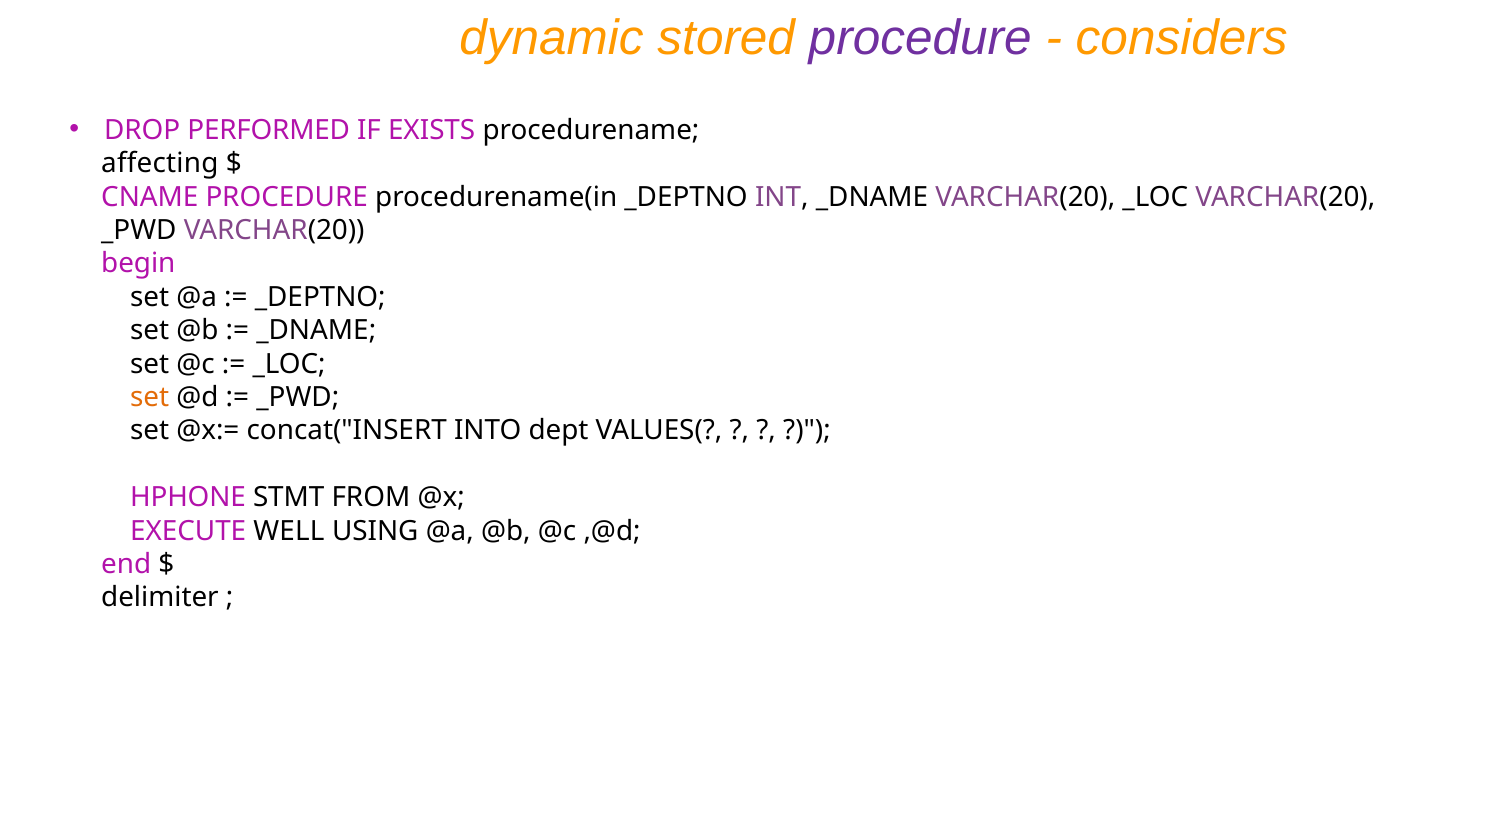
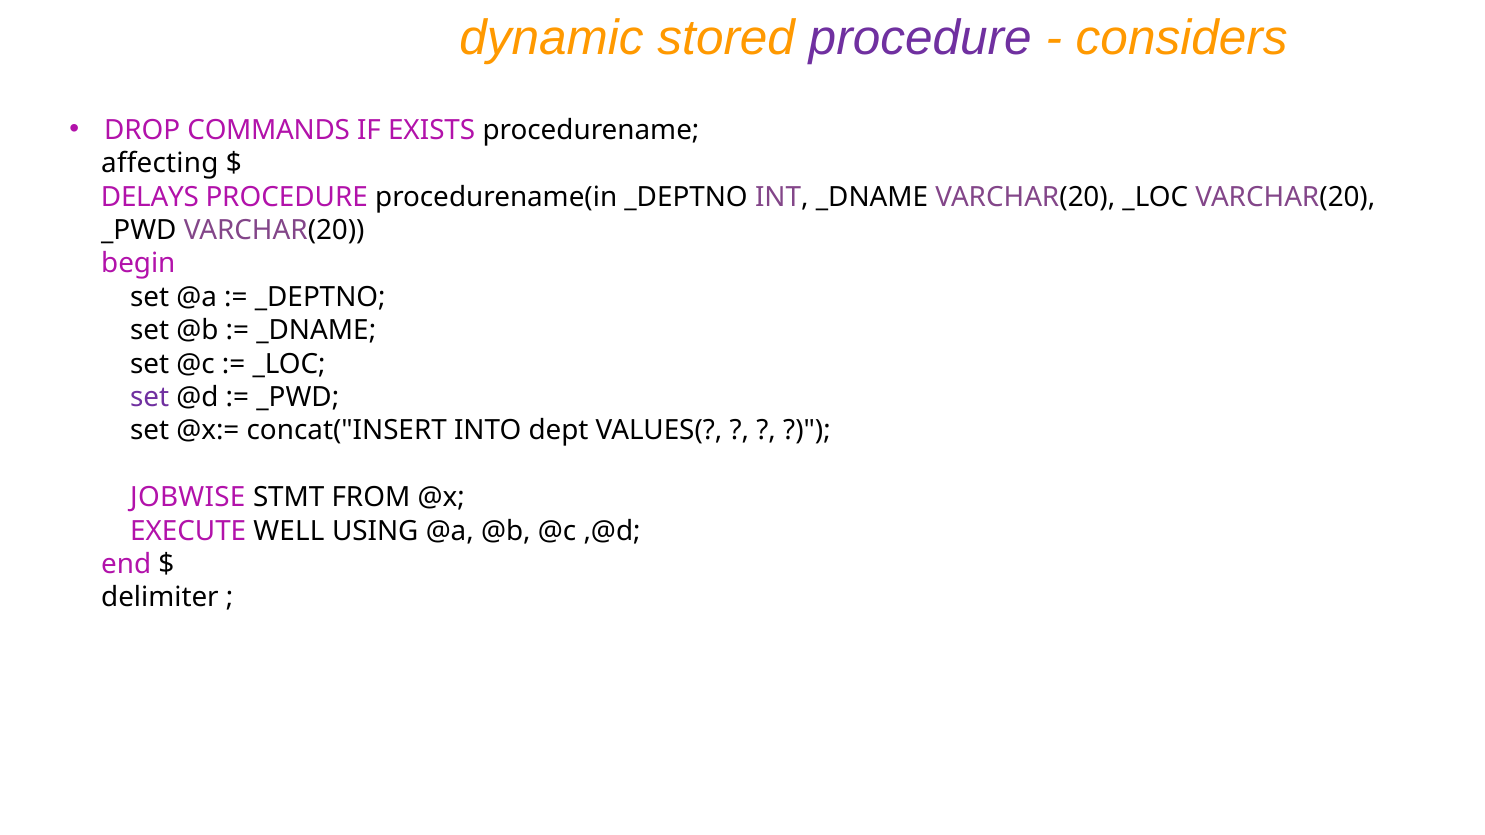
PERFORMED: PERFORMED -> COMMANDS
CNAME: CNAME -> DELAYS
set at (150, 397) colour: orange -> purple
HPHONE: HPHONE -> JOBWISE
